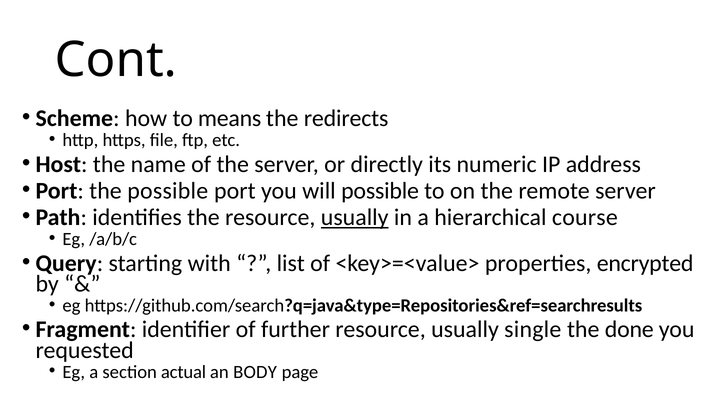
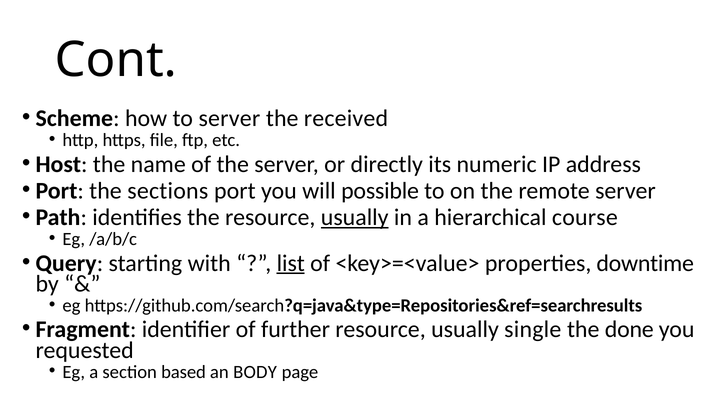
to means: means -> server
redirects: redirects -> received
the possible: possible -> sections
list underline: none -> present
encrypted: encrypted -> downtime
actual: actual -> based
